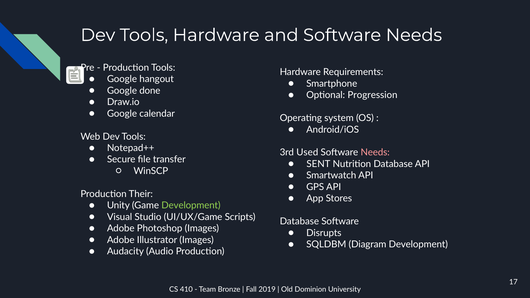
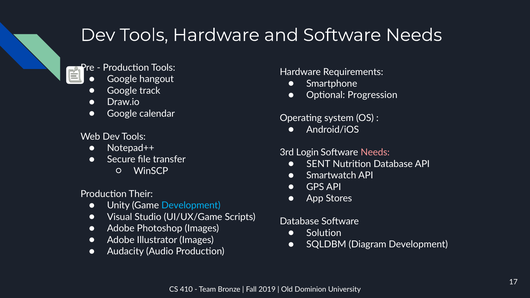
done: done -> track
Used: Used -> Login
Development at (191, 206) colour: light green -> light blue
Disrupts: Disrupts -> Solution
